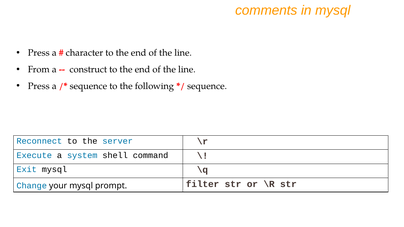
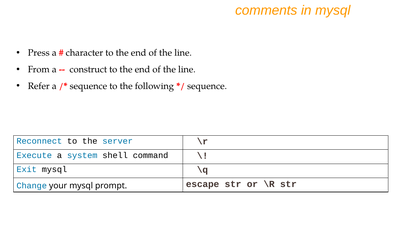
Press at (39, 86): Press -> Refer
filter: filter -> escape
